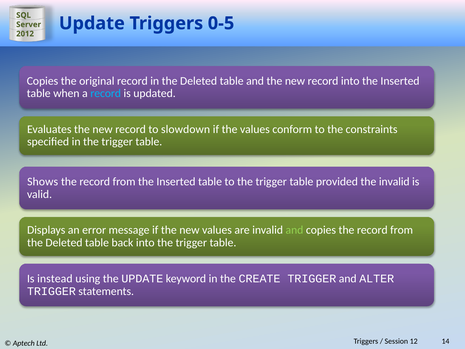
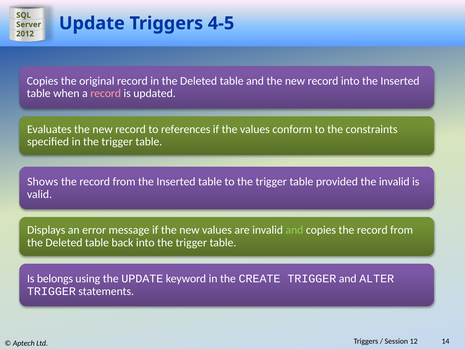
0-5: 0-5 -> 4-5
record at (106, 93) colour: light blue -> pink
slowdown: slowdown -> references
instead: instead -> belongs
